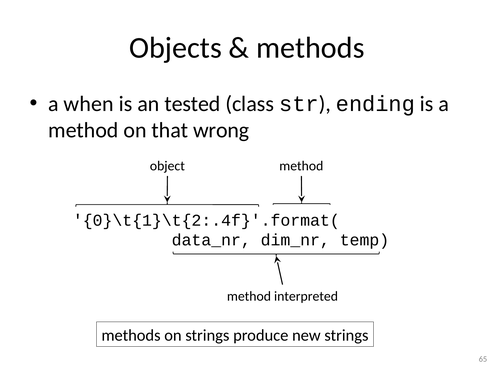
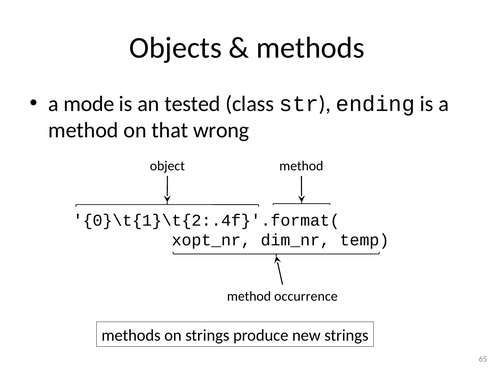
when: when -> mode
data_nr: data_nr -> xopt_nr
interpreted: interpreted -> occurrence
